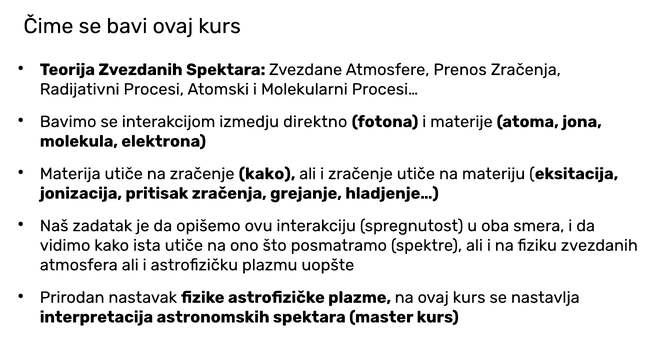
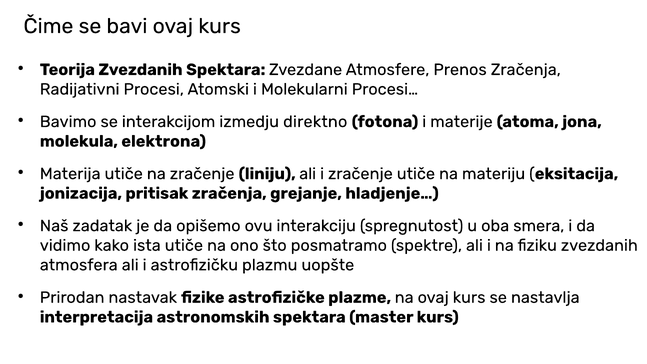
zračenje kako: kako -> liniju
